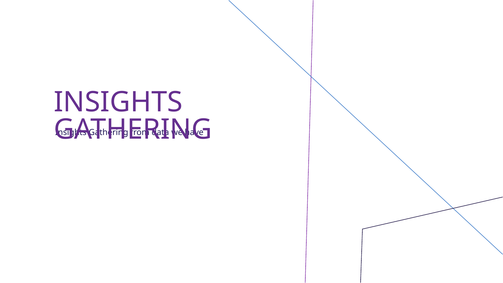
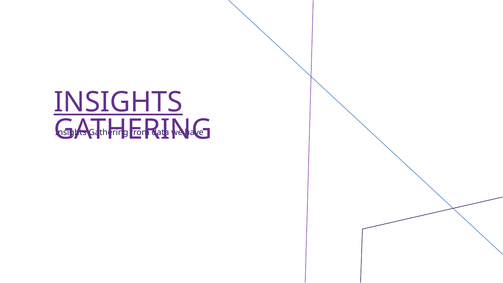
INSIGHTS at (118, 102) underline: none -> present
